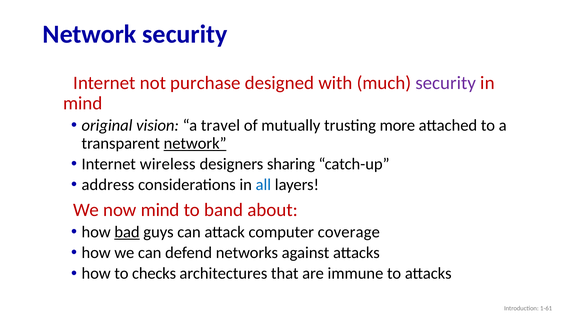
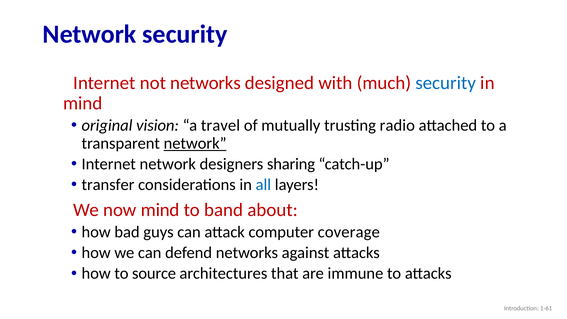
not purchase: purchase -> networks
security at (446, 83) colour: purple -> blue
more: more -> radio
Internet wireless: wireless -> network
address: address -> transfer
bad underline: present -> none
checks: checks -> source
